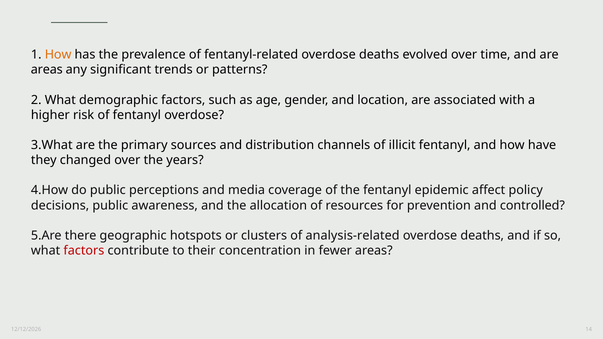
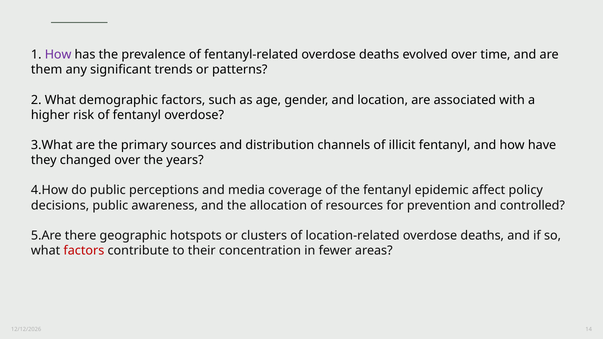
How at (58, 55) colour: orange -> purple
areas at (47, 70): areas -> them
analysis-related: analysis-related -> location-related
